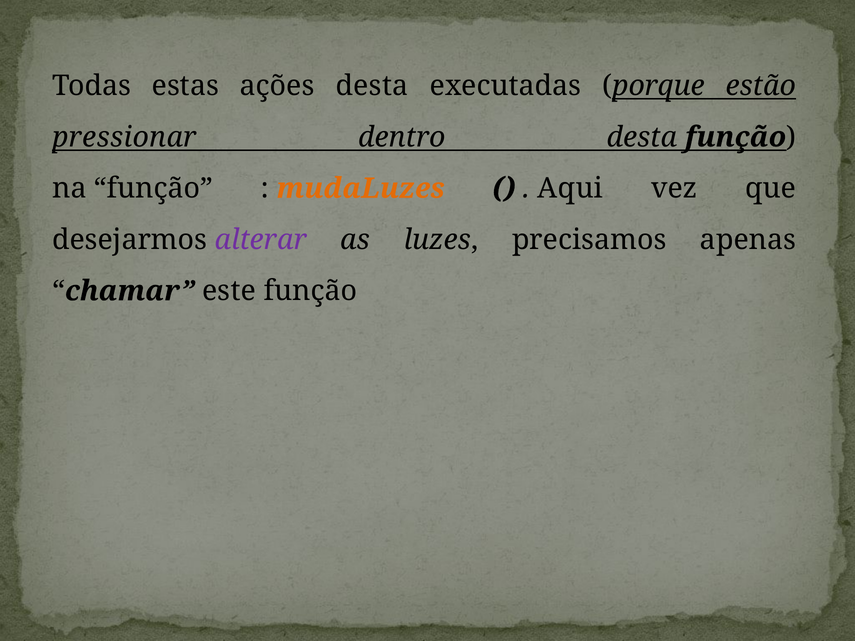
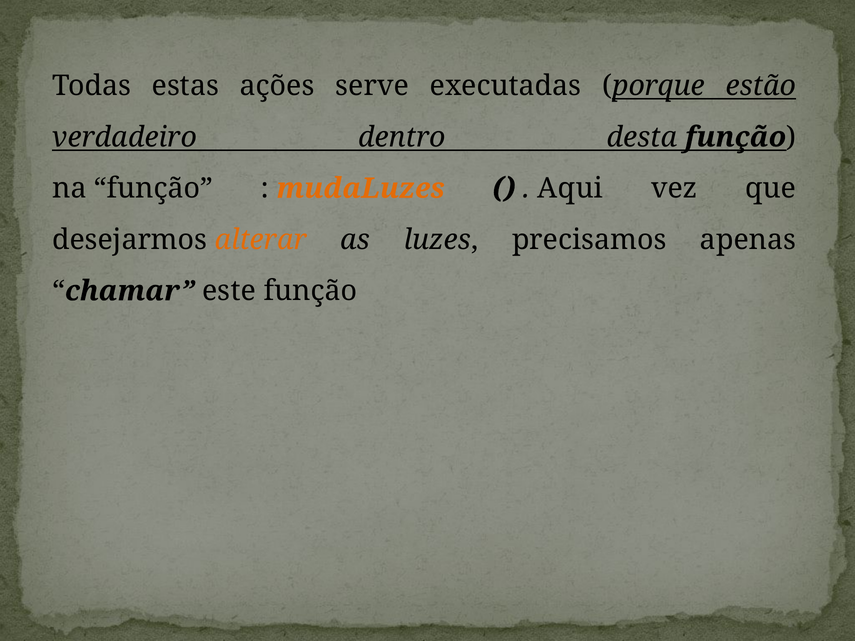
ações desta: desta -> serve
pressionar: pressionar -> verdadeiro
alterar colour: purple -> orange
